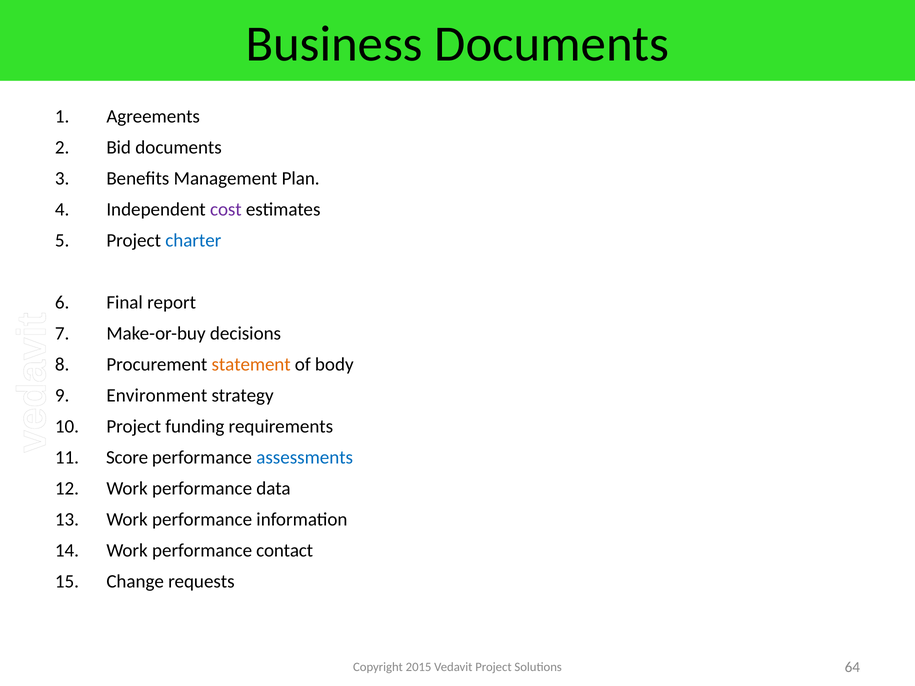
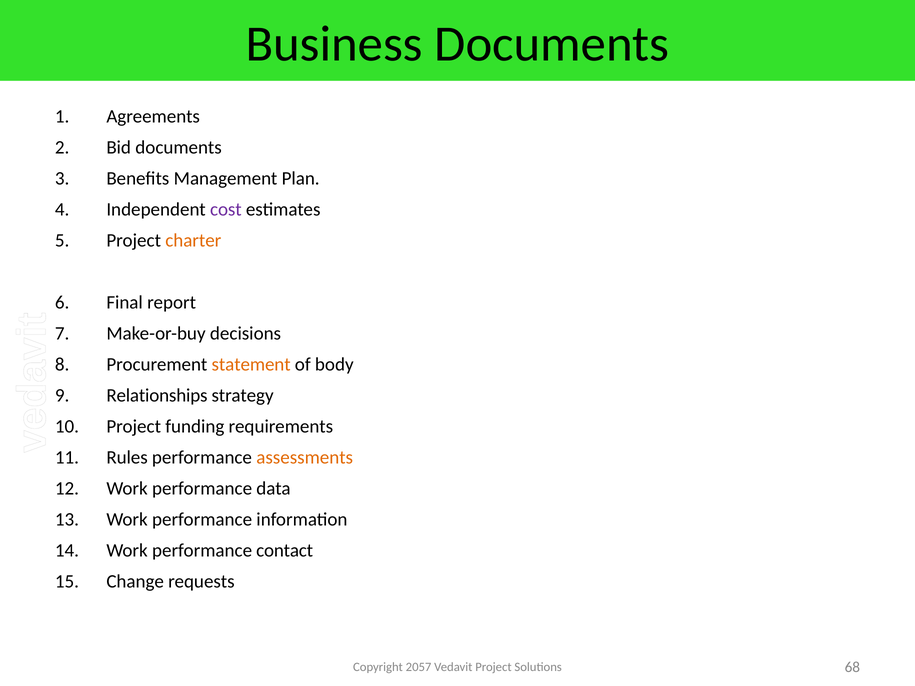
charter colour: blue -> orange
Environment: Environment -> Relationships
Score: Score -> Rules
assessments colour: blue -> orange
2015: 2015 -> 2057
64: 64 -> 68
